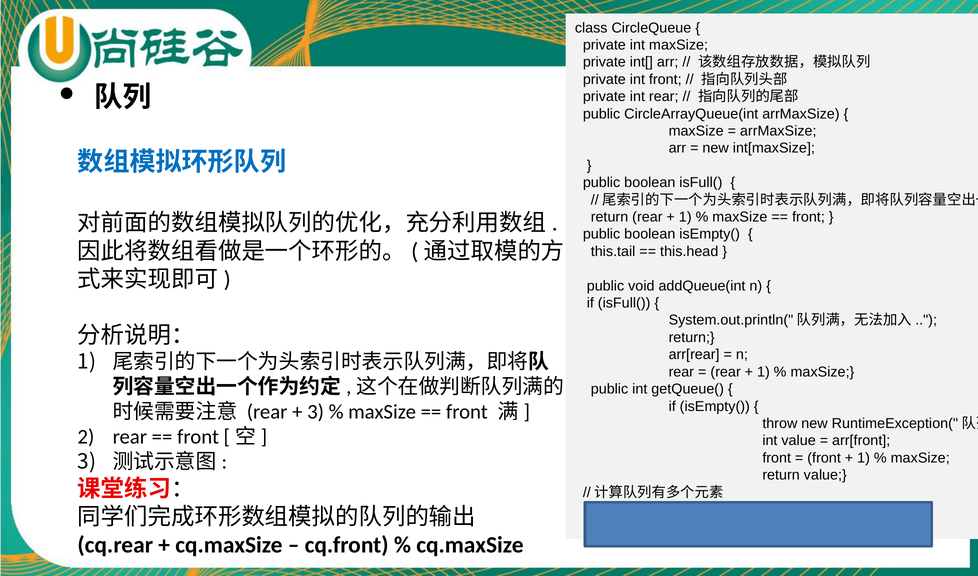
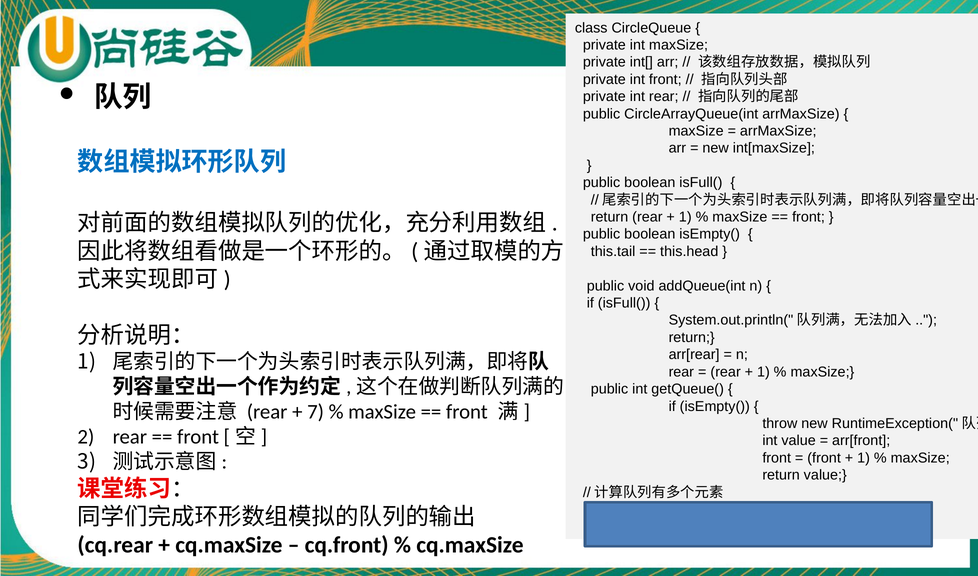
3 at (316, 412): 3 -> 7
